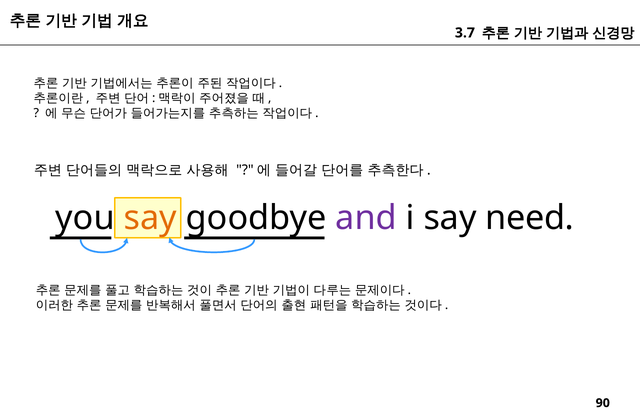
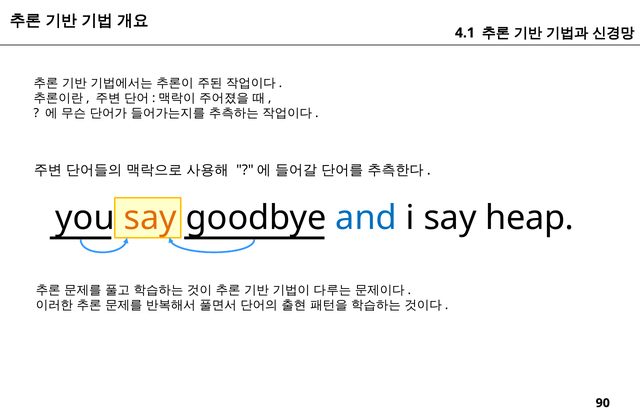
3.7: 3.7 -> 4.1
and colour: purple -> blue
need: need -> heap
